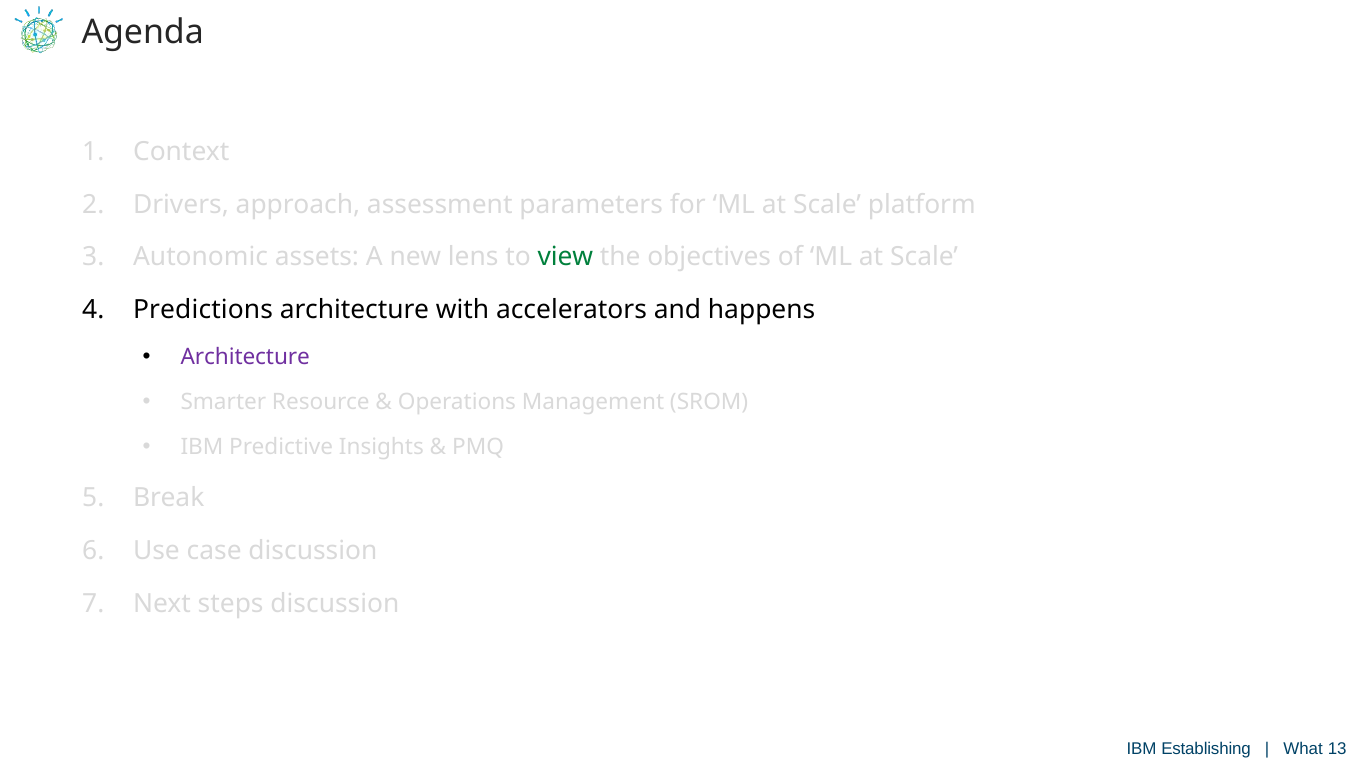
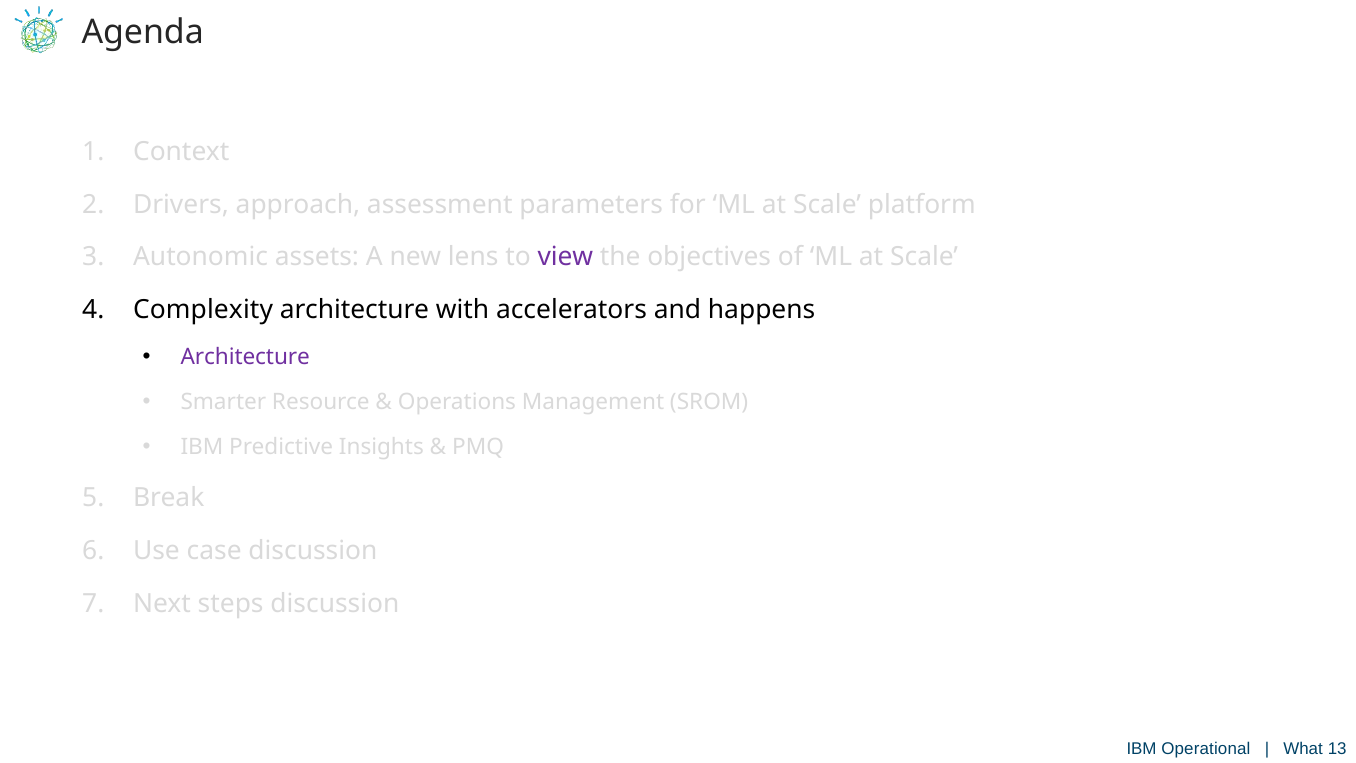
view colour: green -> purple
Predictions: Predictions -> Complexity
Establishing: Establishing -> Operational
